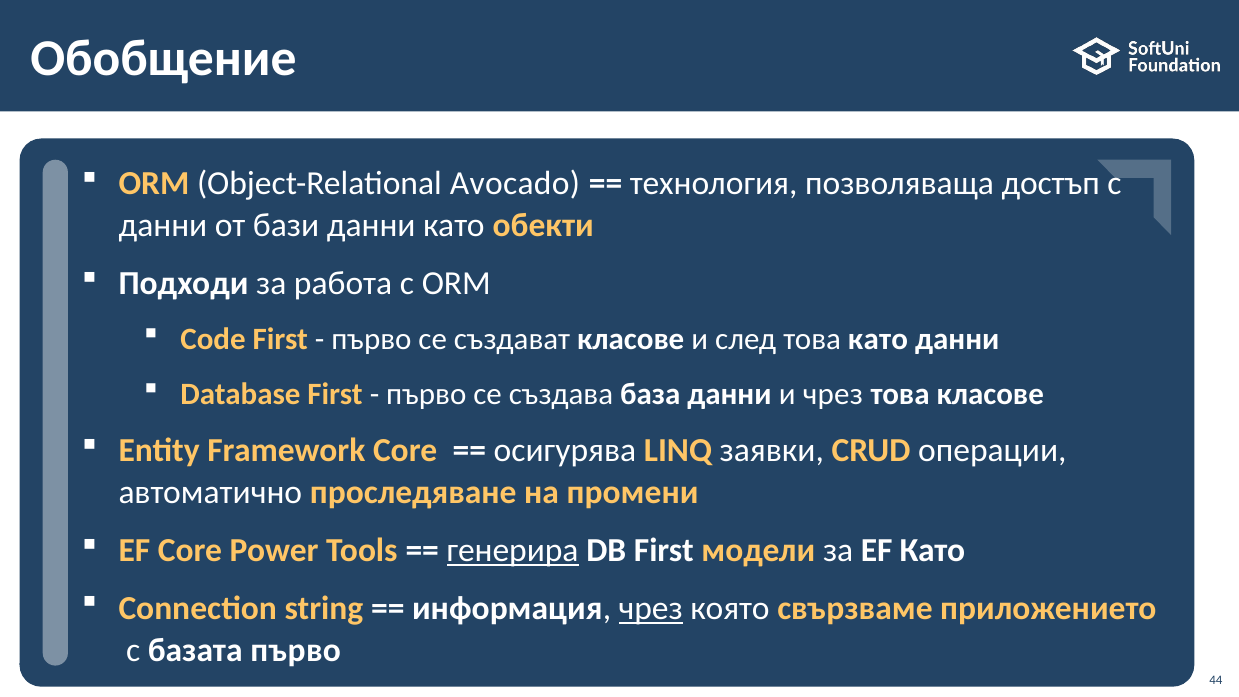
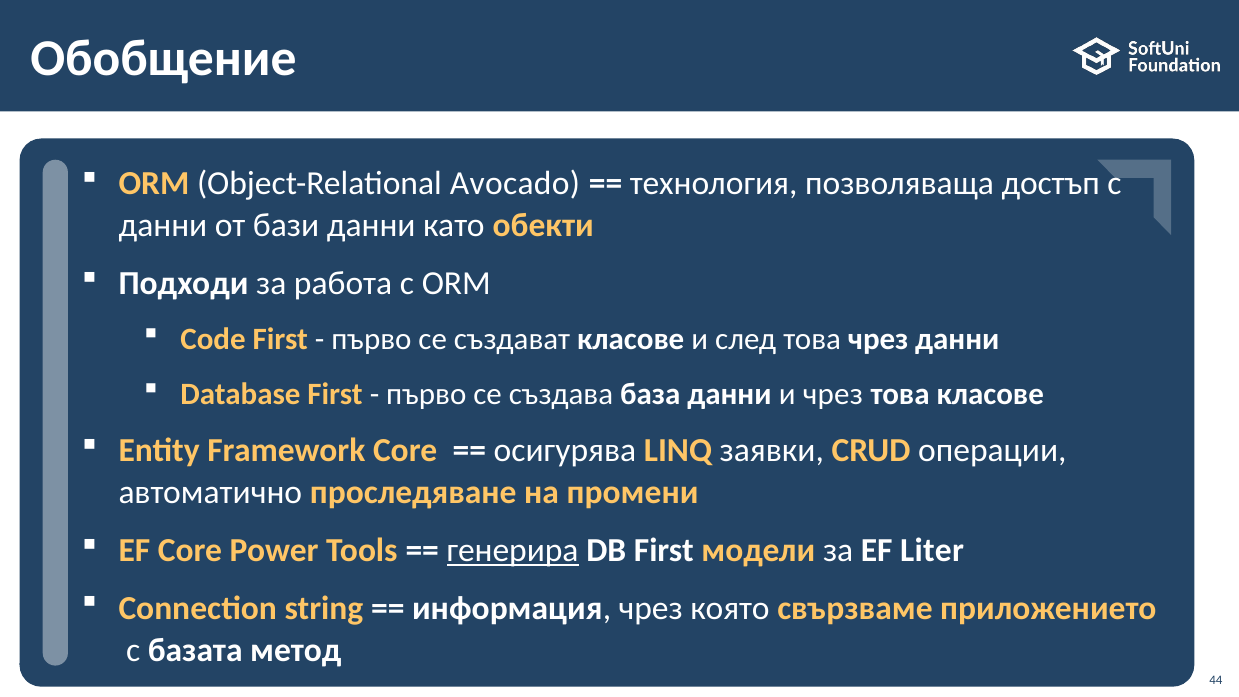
това като: като -> чрез
EF Като: Като -> Liter
чрез at (651, 608) underline: present -> none
базата първо: първо -> метод
